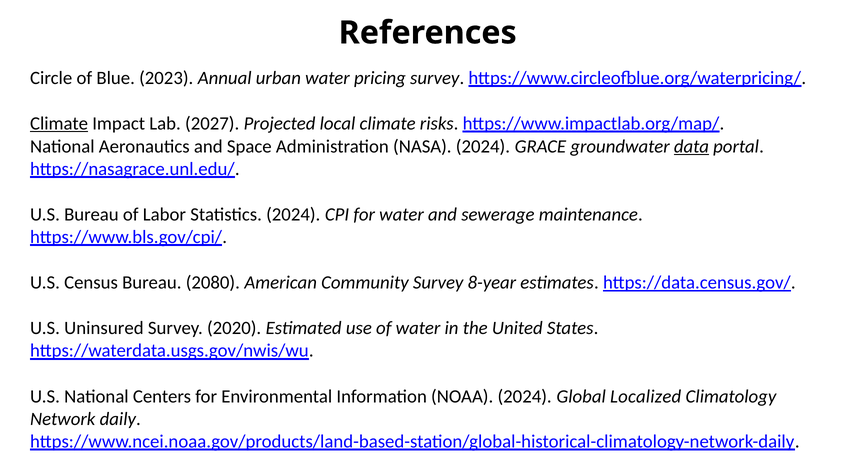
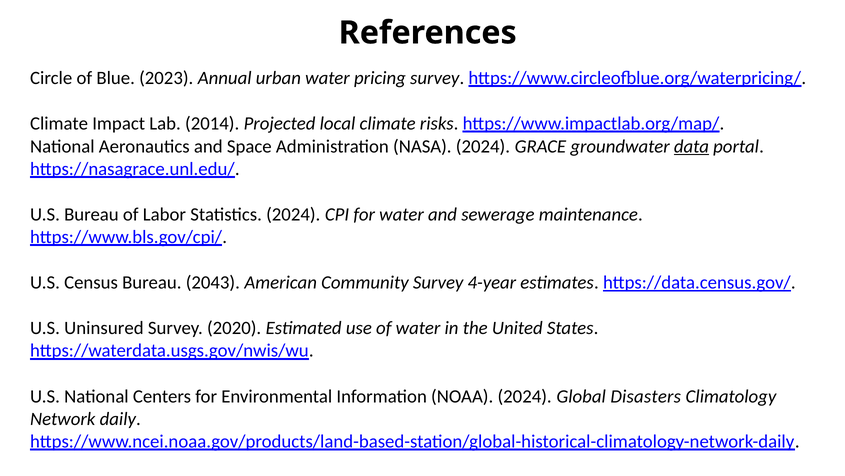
Climate at (59, 123) underline: present -> none
2027: 2027 -> 2014
2080: 2080 -> 2043
8-year: 8-year -> 4-year
Localized: Localized -> Disasters
